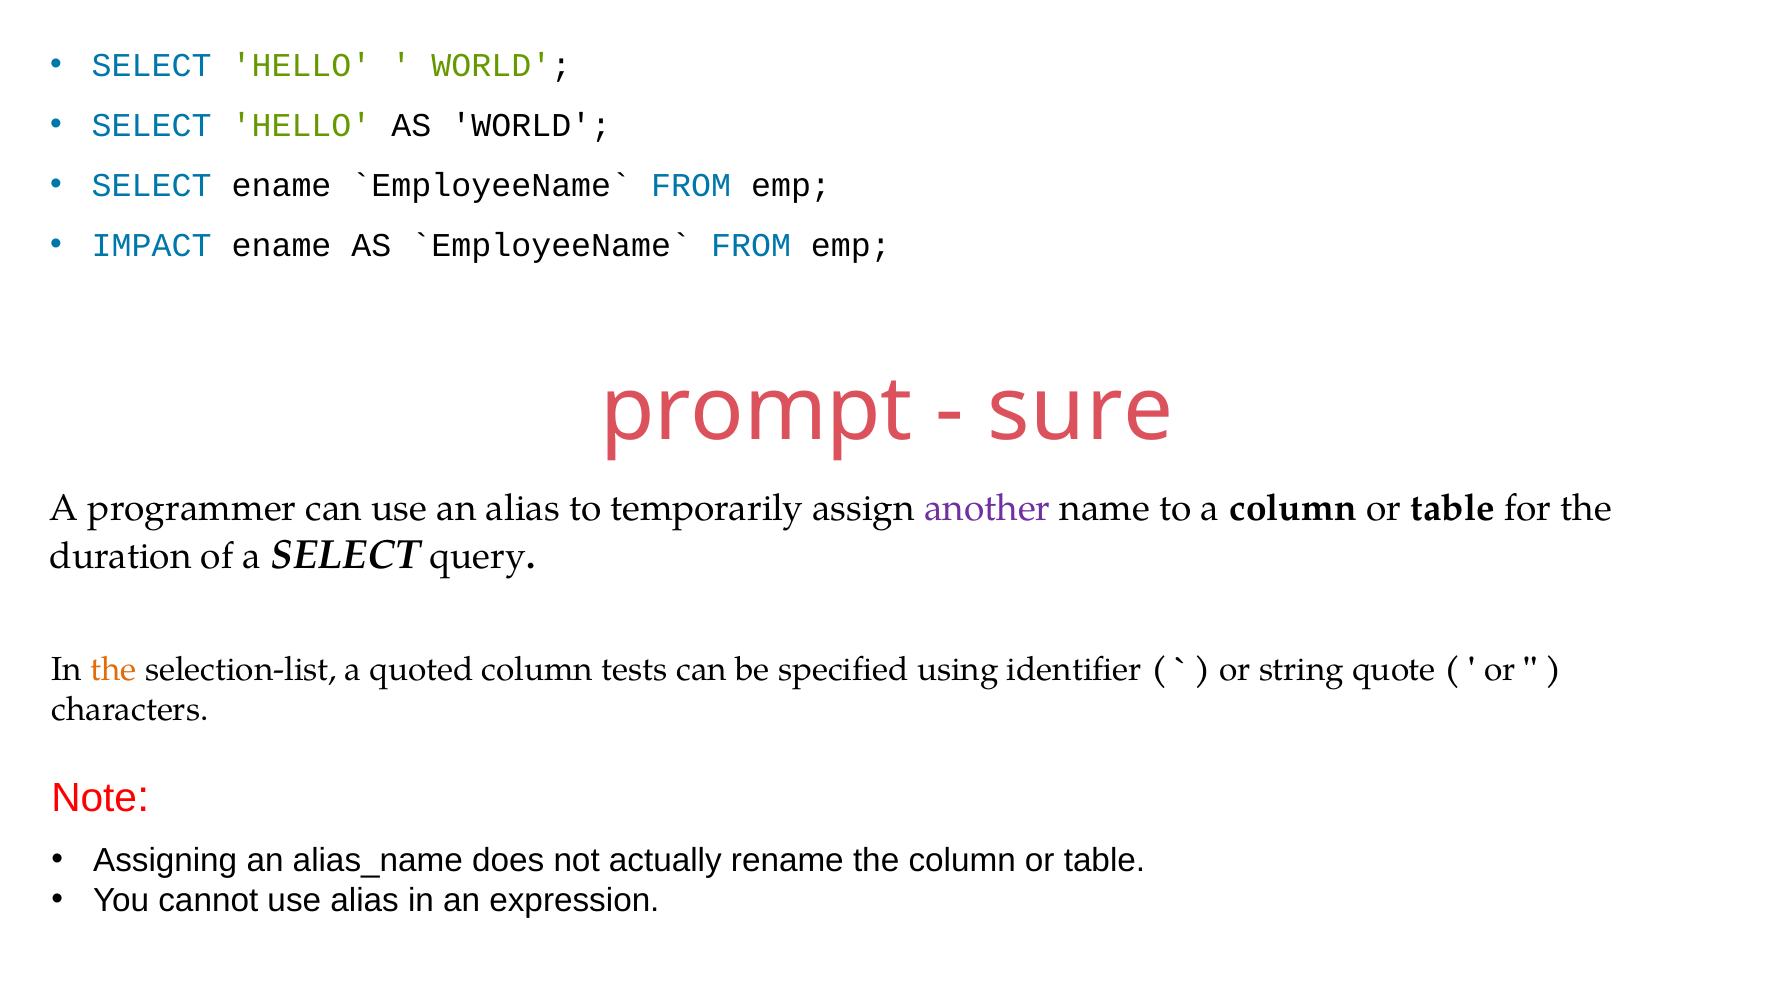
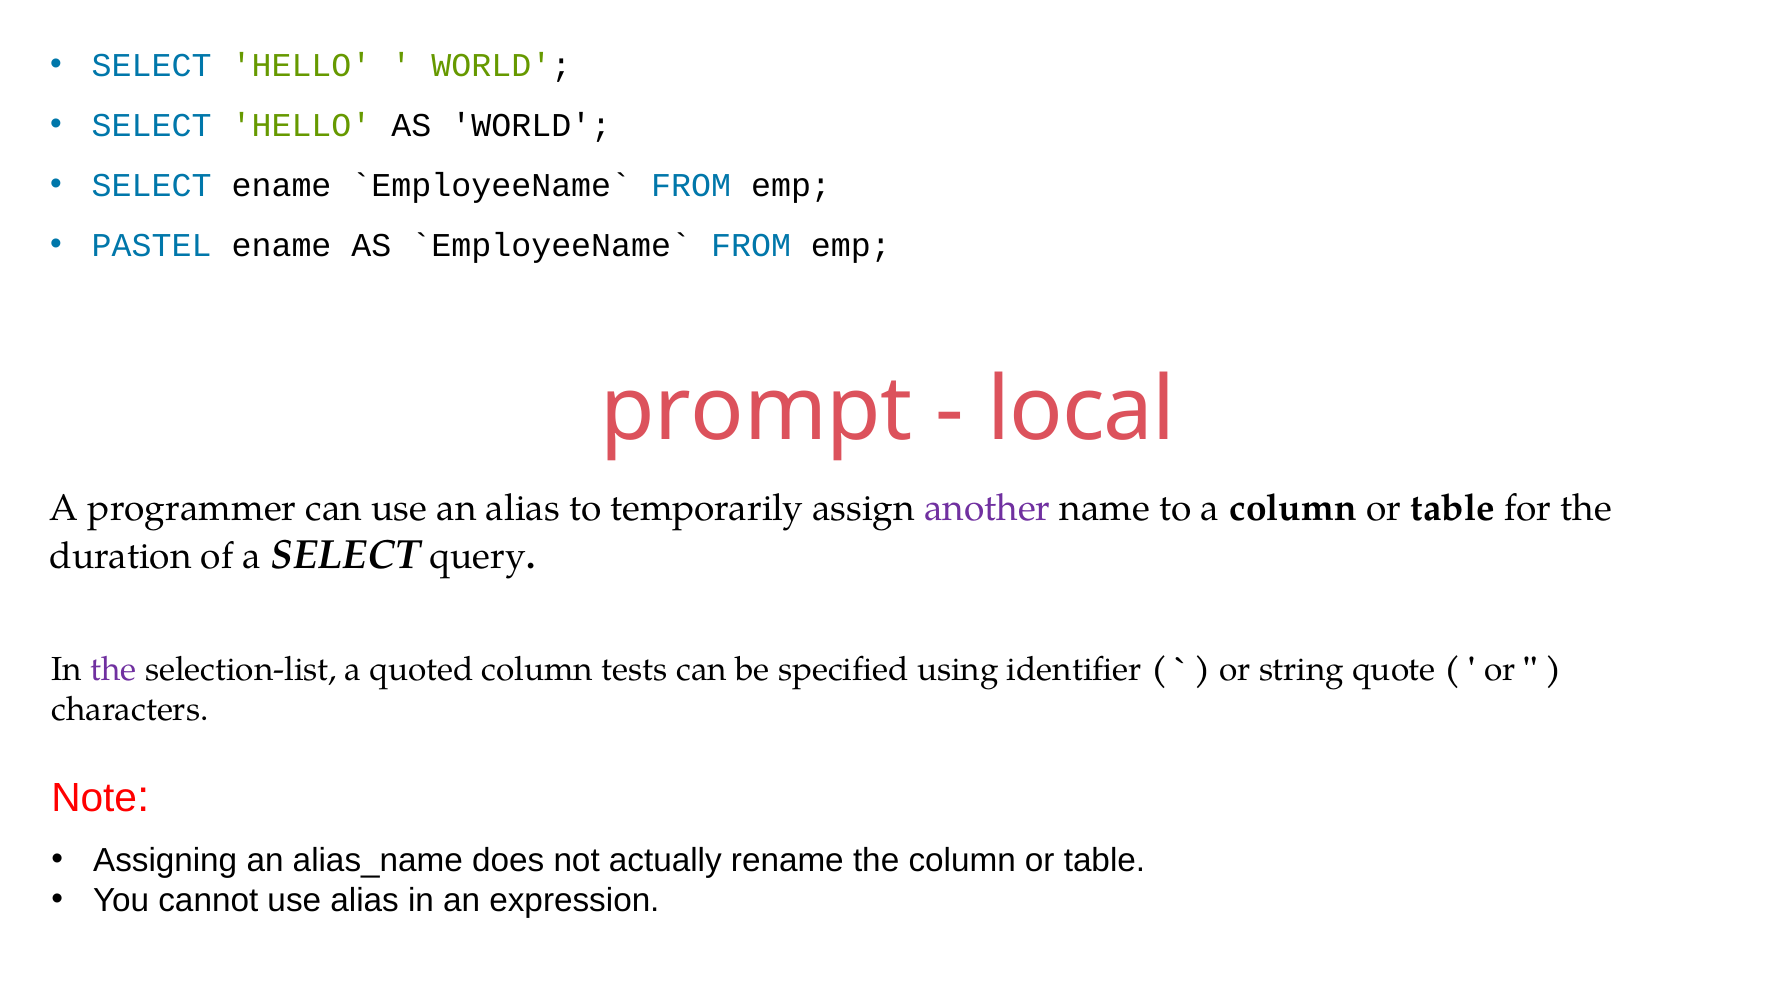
IMPACT: IMPACT -> PASTEL
sure: sure -> local
the at (114, 670) colour: orange -> purple
